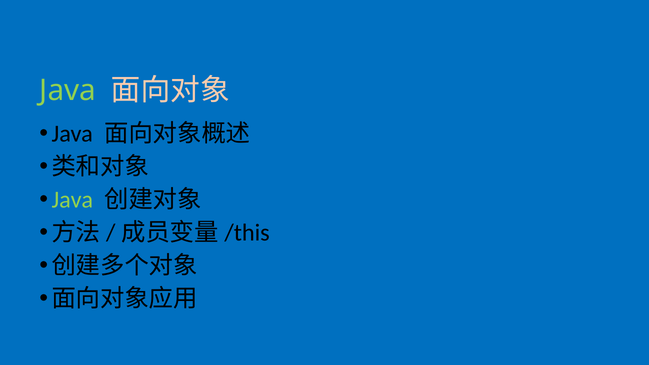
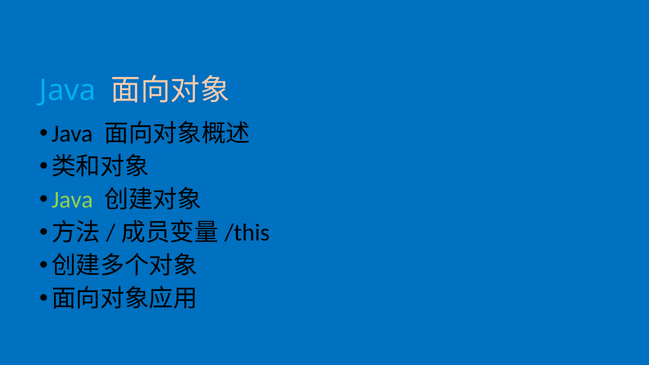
Java at (68, 90) colour: light green -> light blue
